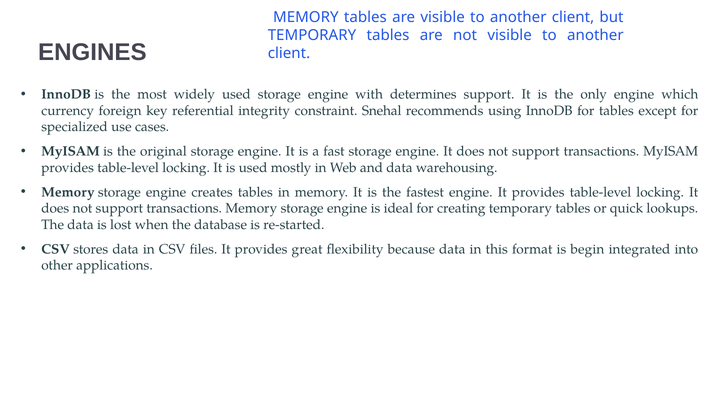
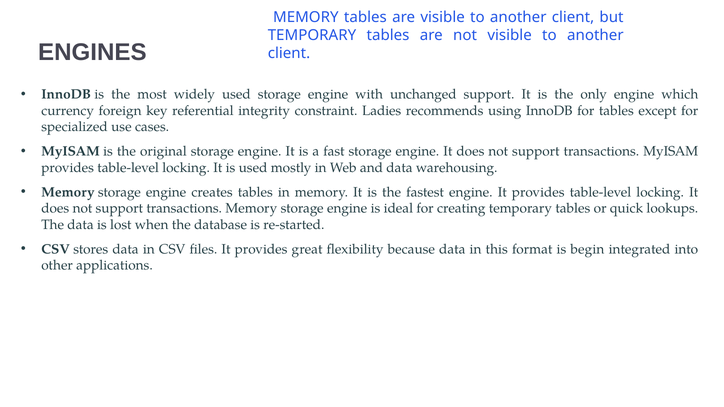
determines: determines -> unchanged
Snehal: Snehal -> Ladies
